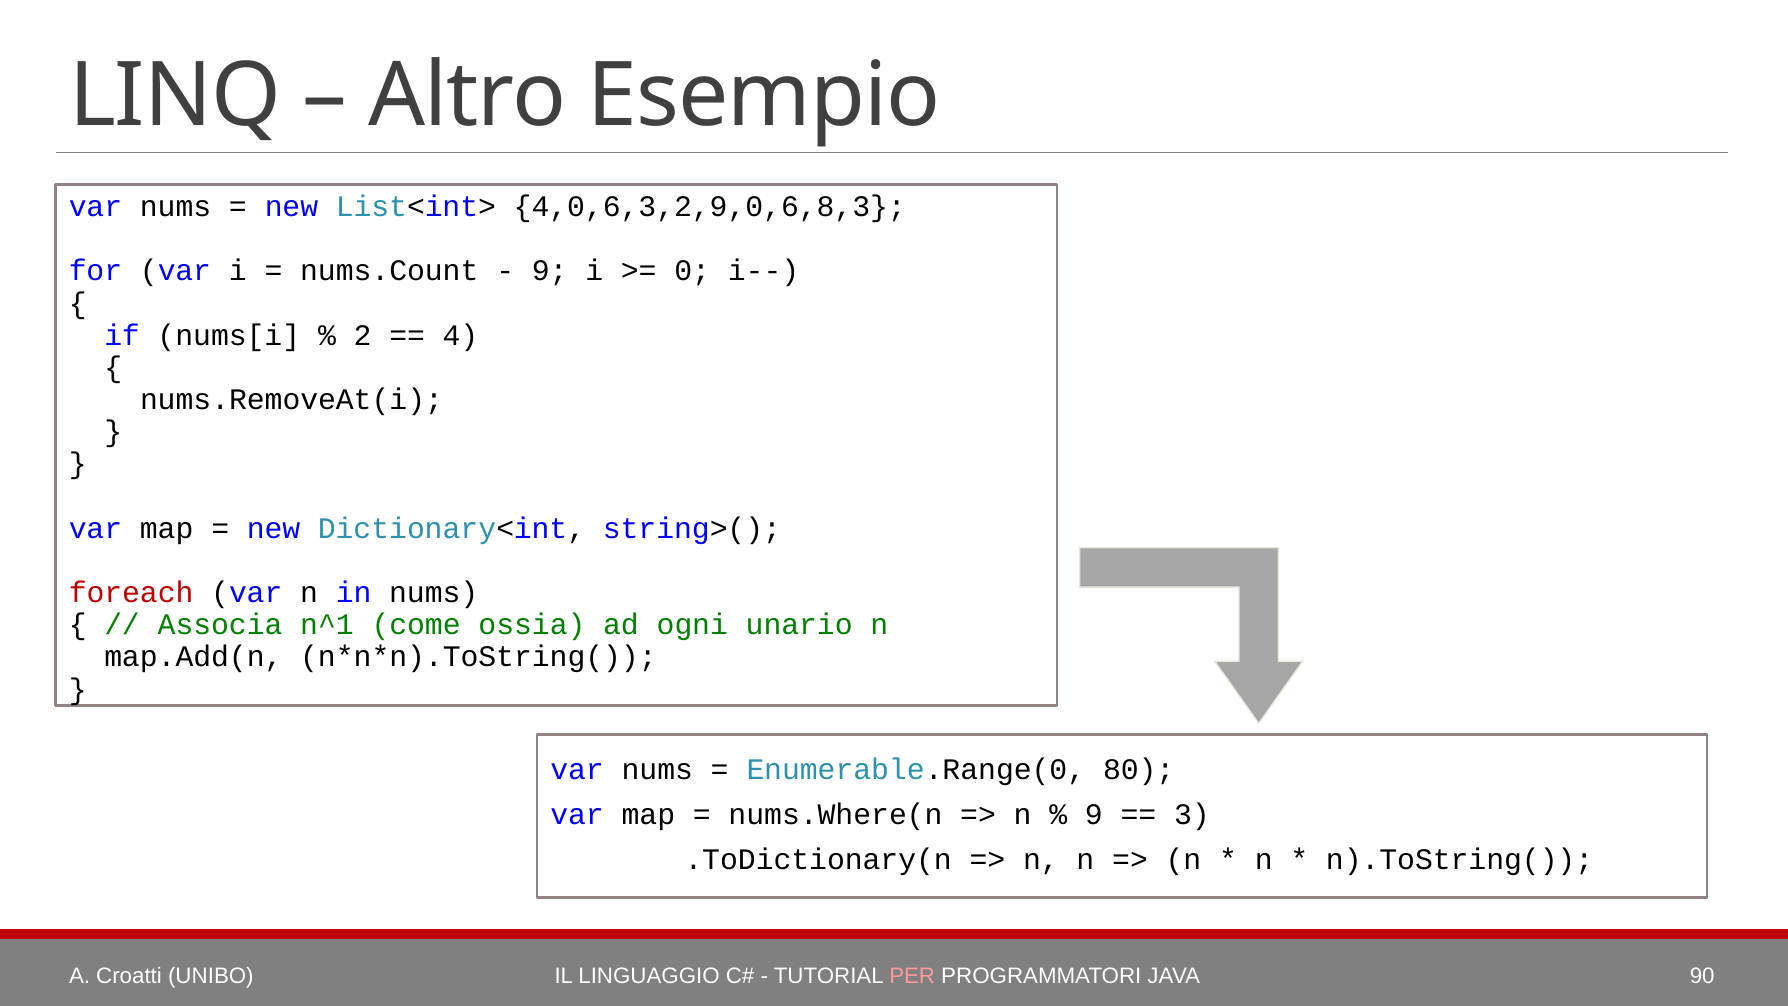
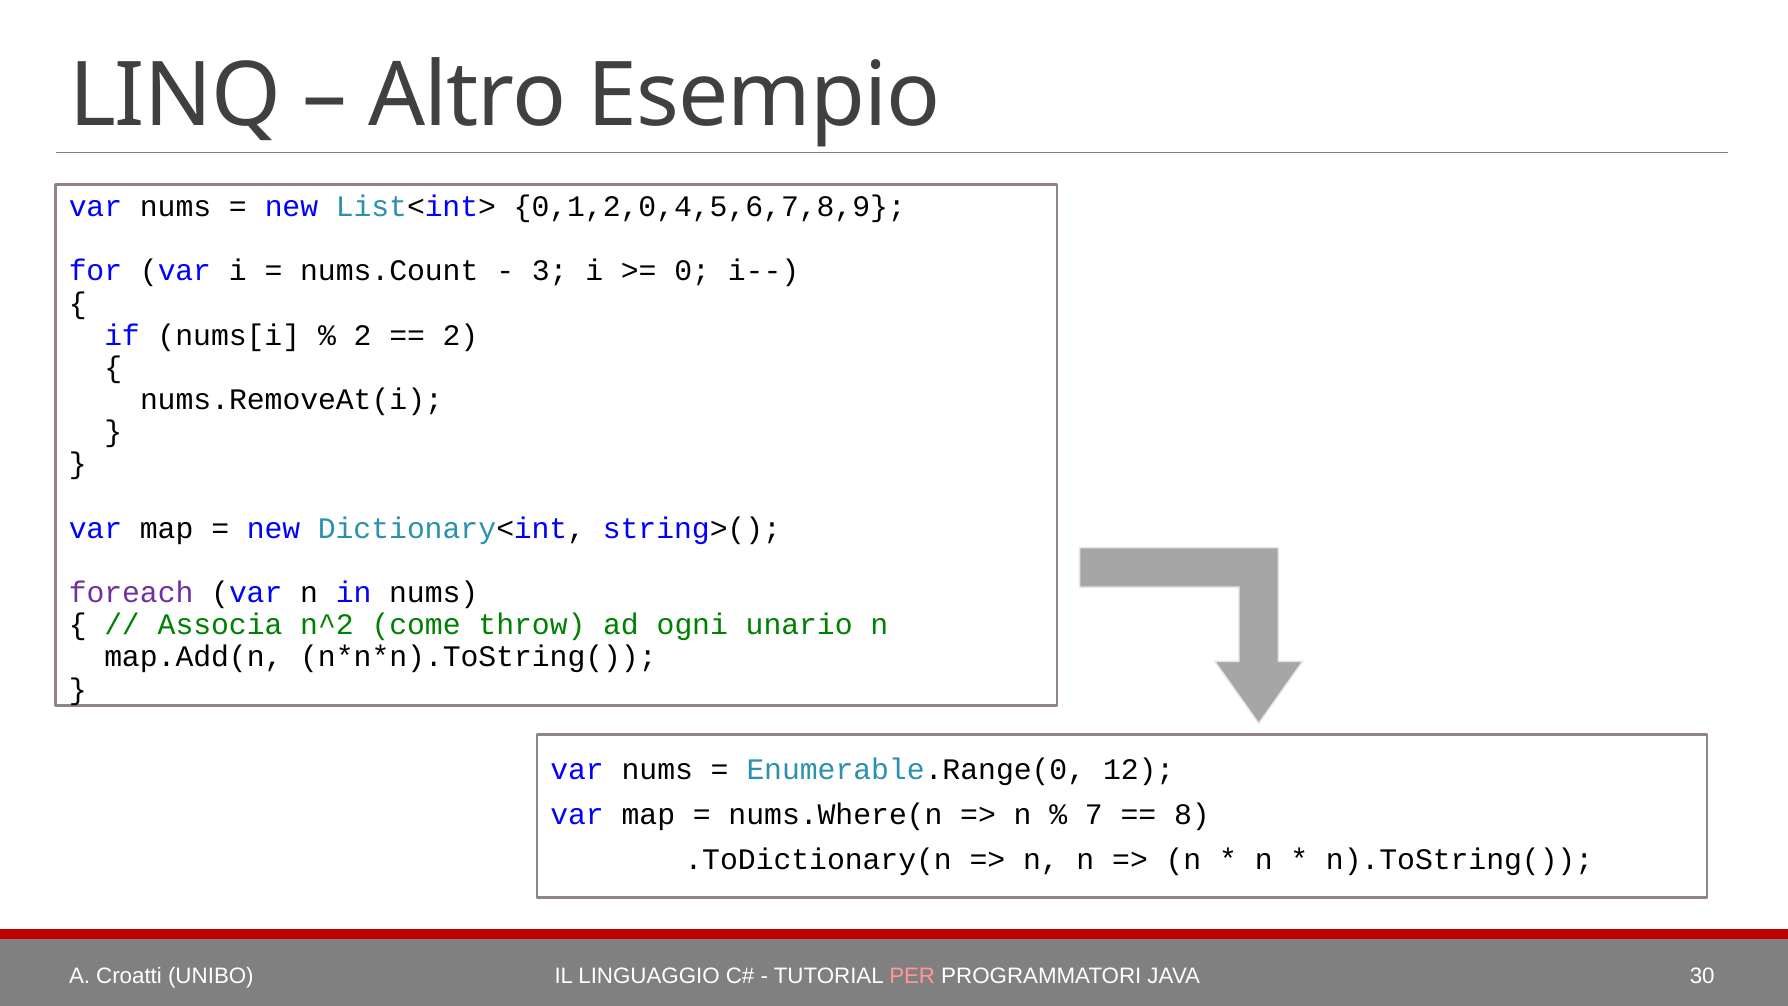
4,0,6,3,2,9,0,6,8,3: 4,0,6,3,2,9,0,6,8,3 -> 0,1,2,0,4,5,6,7,8,9
9 at (550, 271): 9 -> 3
4 at (460, 335): 4 -> 2
foreach colour: red -> purple
n^1: n^1 -> n^2
ossia: ossia -> throw
80: 80 -> 12
9 at (1094, 814): 9 -> 7
3: 3 -> 8
90: 90 -> 30
